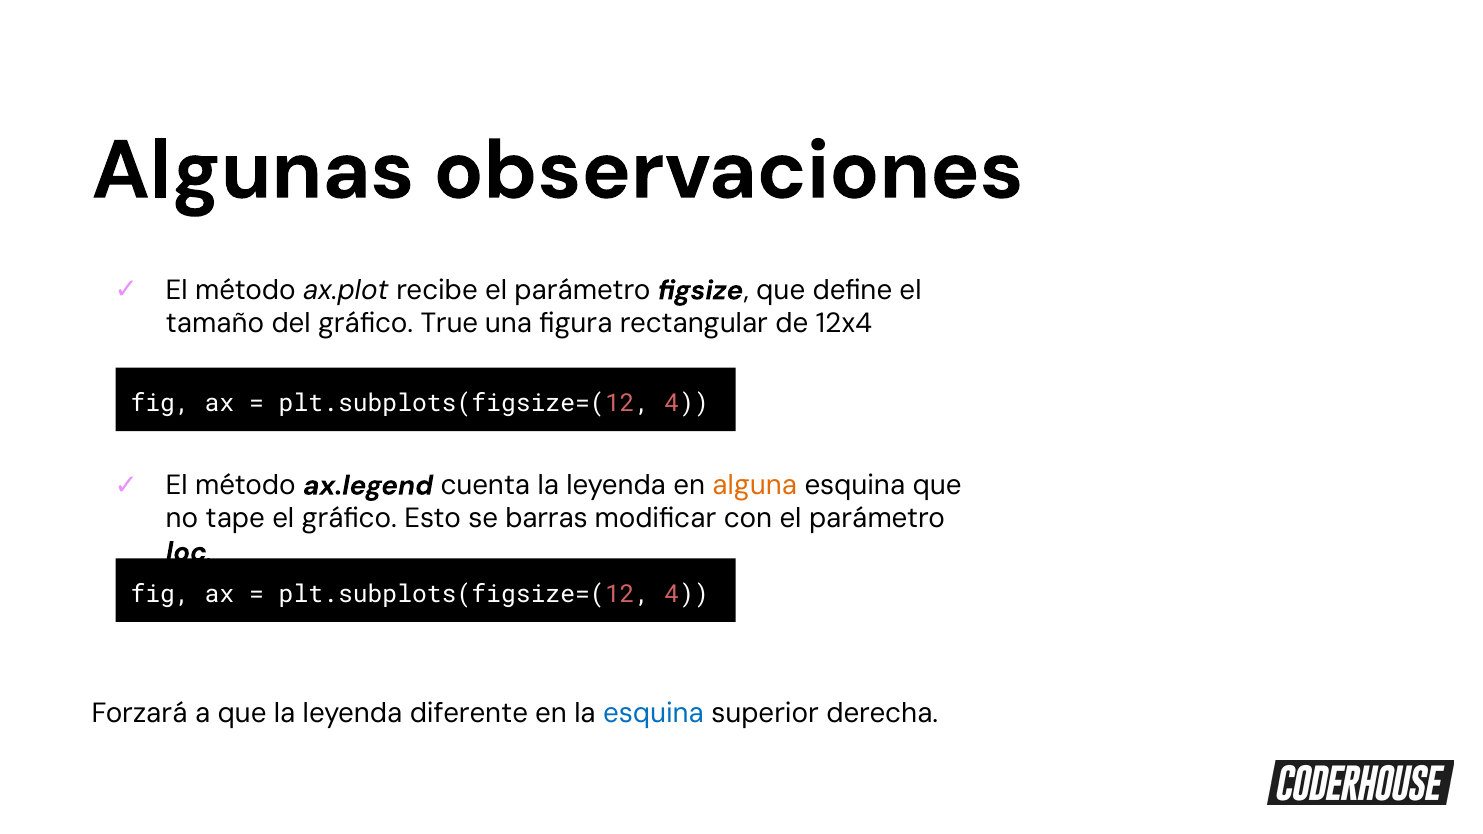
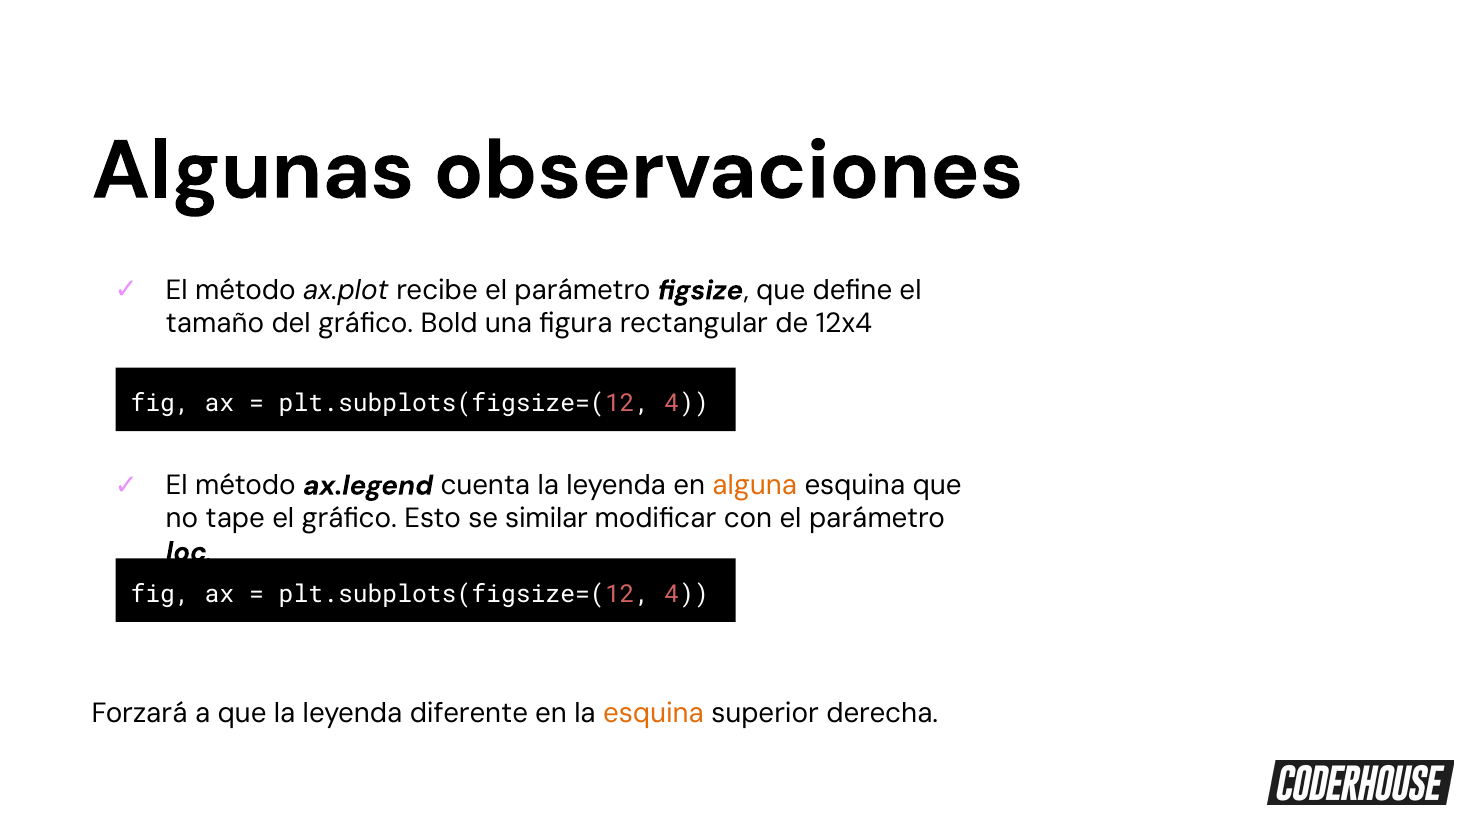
True: True -> Bold
barras: barras -> similar
esquina at (654, 714) colour: blue -> orange
